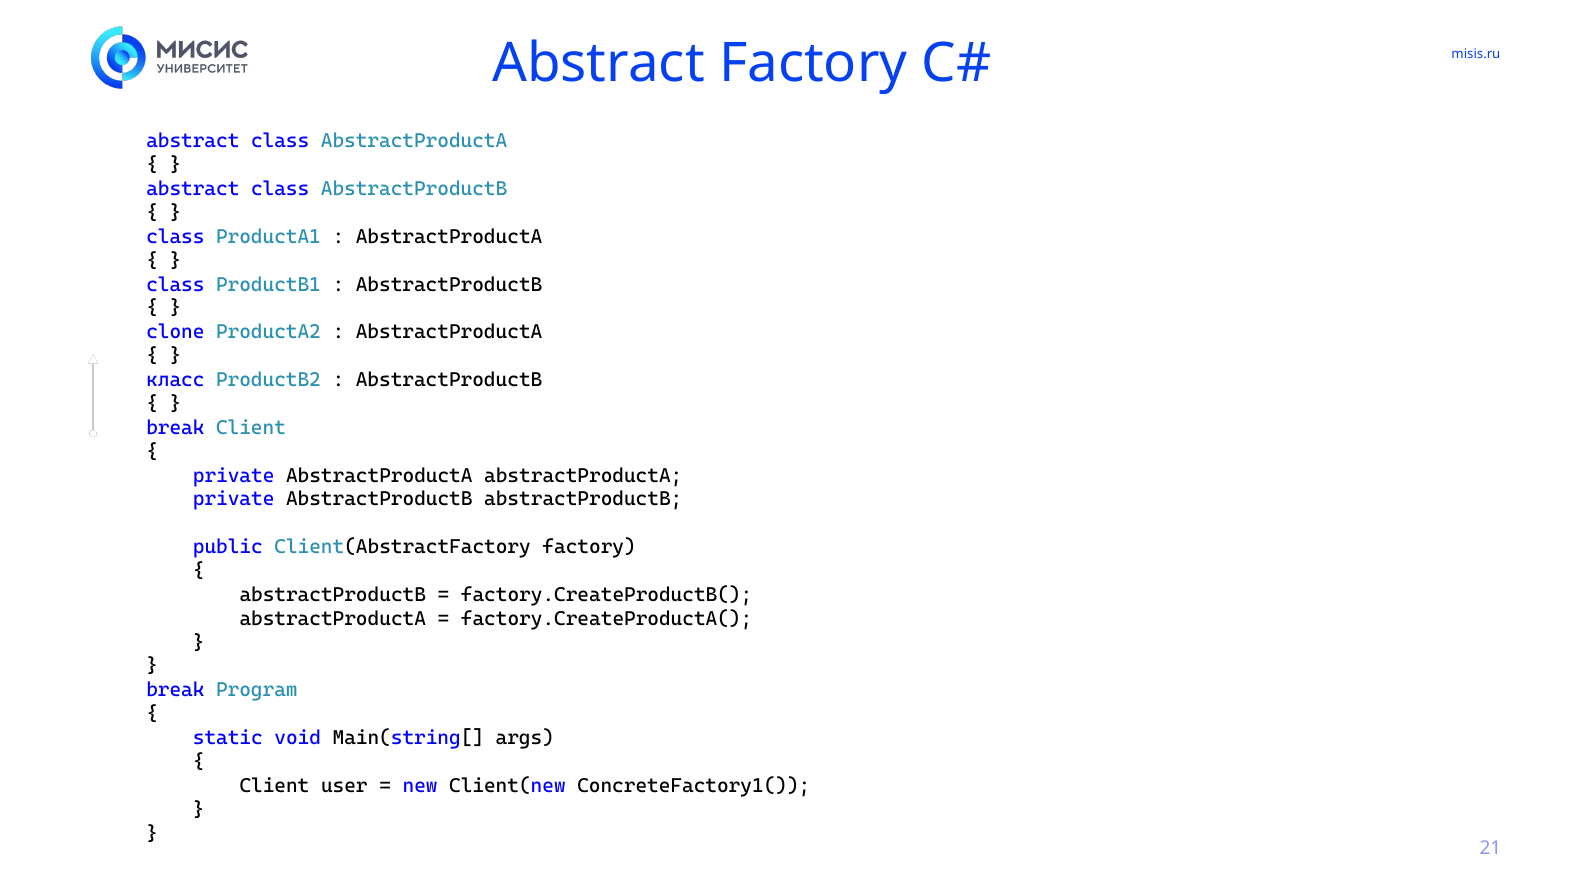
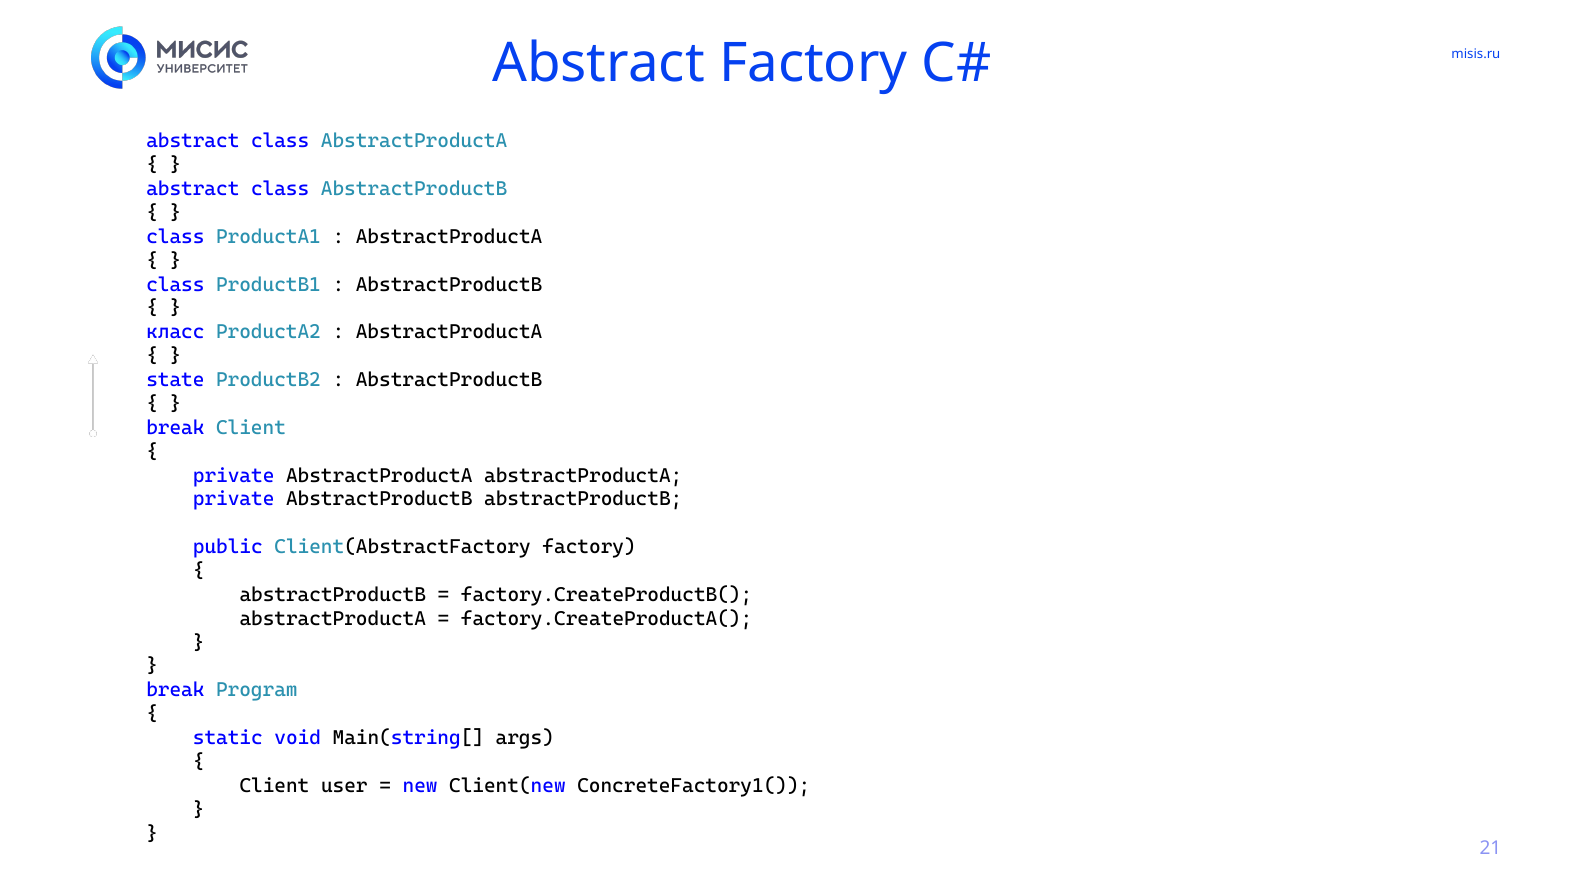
clone: clone -> класс
класс: класс -> state
